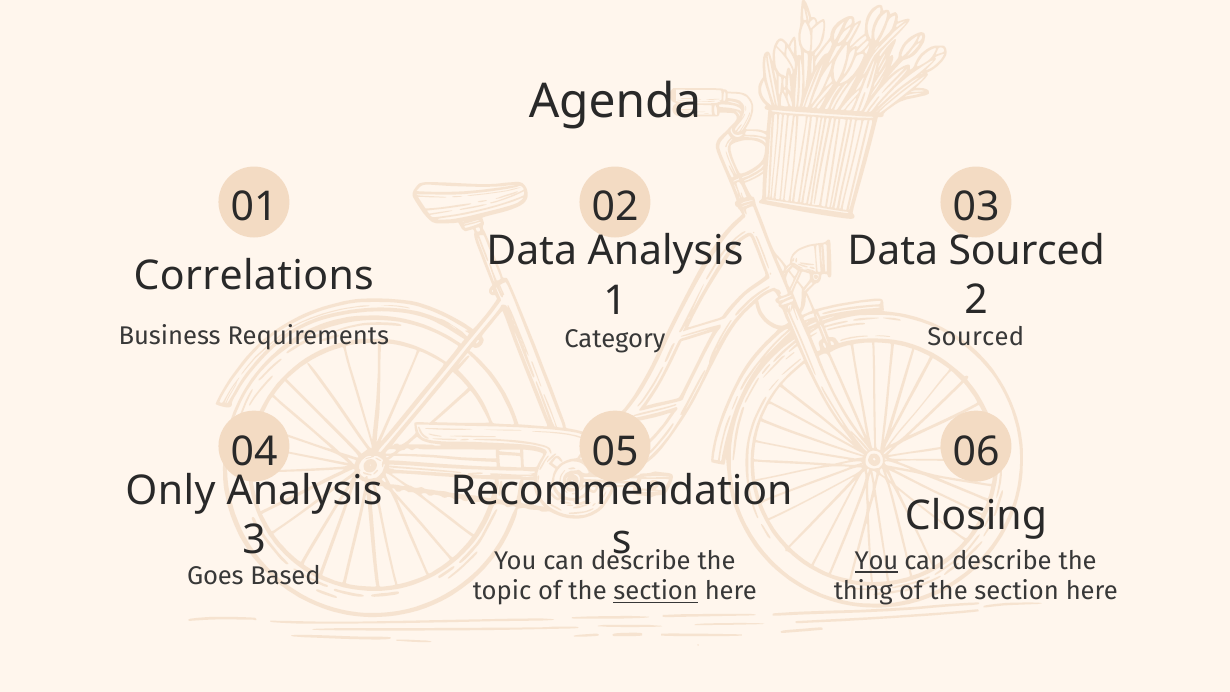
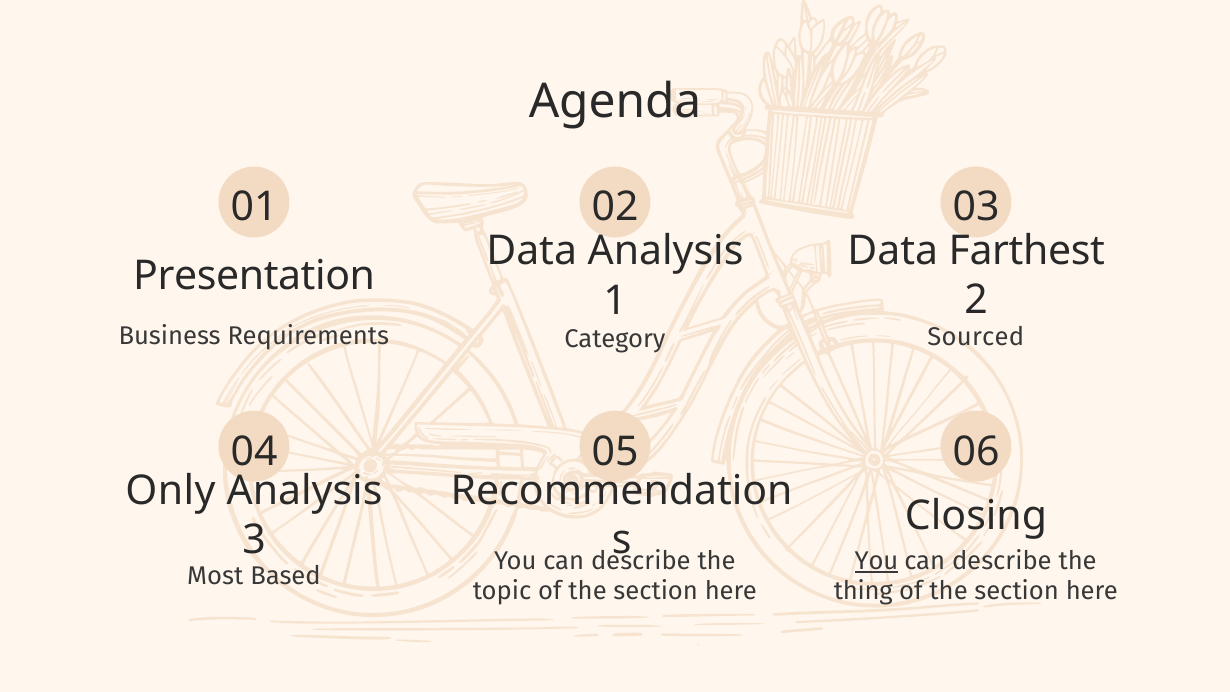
Data Sourced: Sourced -> Farthest
Correlations: Correlations -> Presentation
Goes: Goes -> Most
section at (656, 591) underline: present -> none
